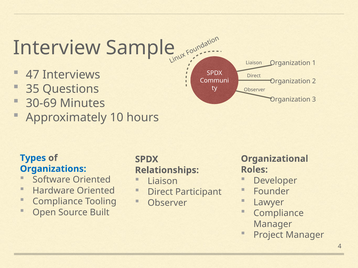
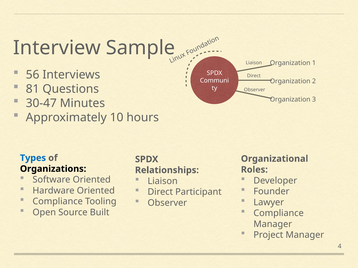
47: 47 -> 56
35: 35 -> 81
30-69: 30-69 -> 30-47
Organizations colour: blue -> black
